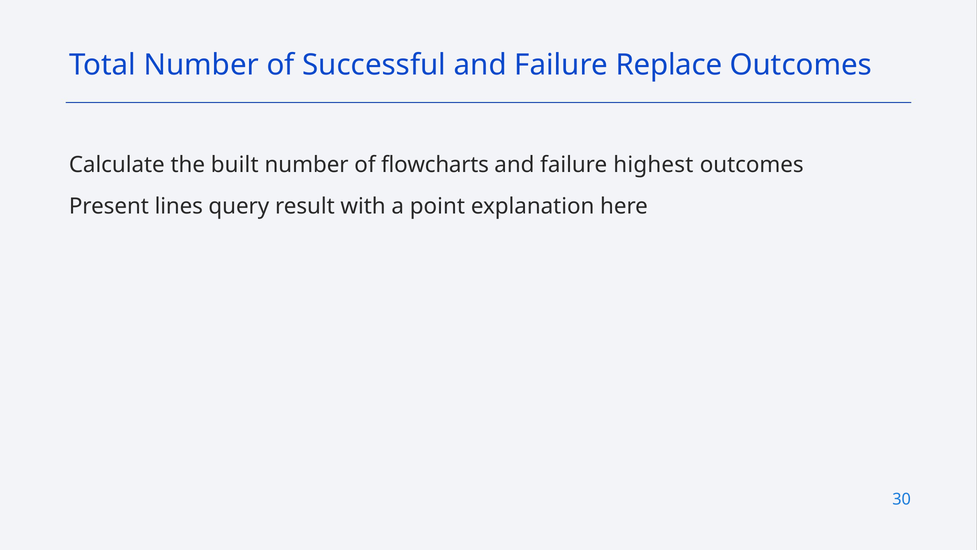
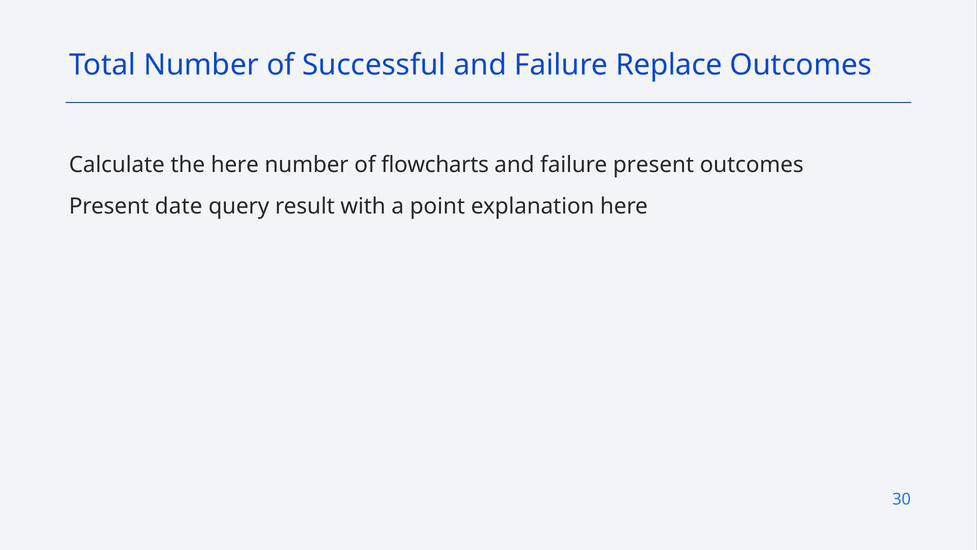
the built: built -> here
failure highest: highest -> present
lines: lines -> date
